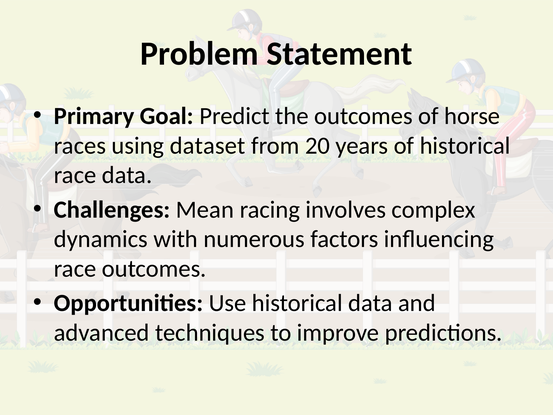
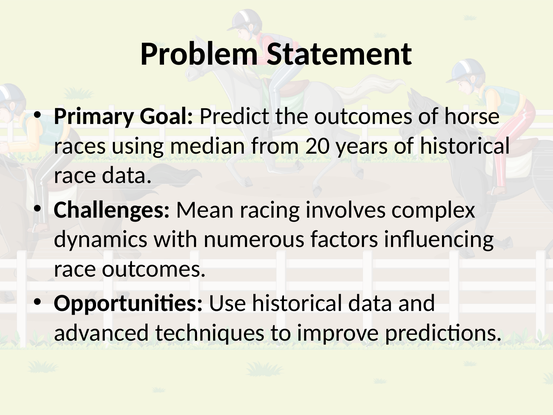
dataset: dataset -> median
